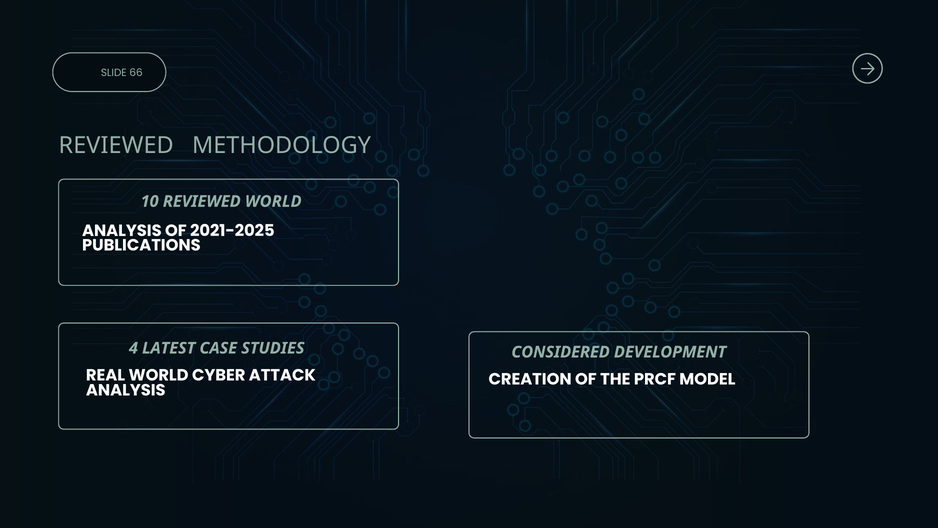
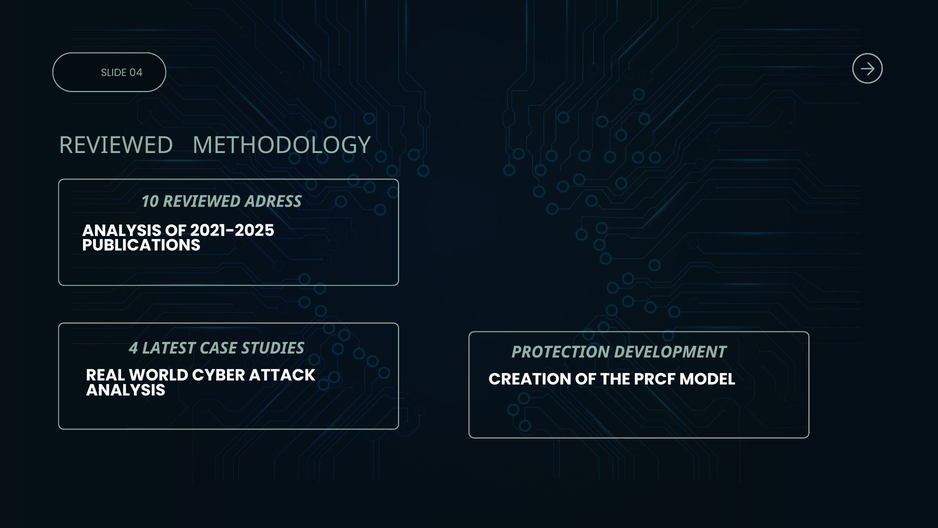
66: 66 -> 04
REVIEWED WORLD: WORLD -> ADRESS
CONSIDERED: CONSIDERED -> PROTECTION
